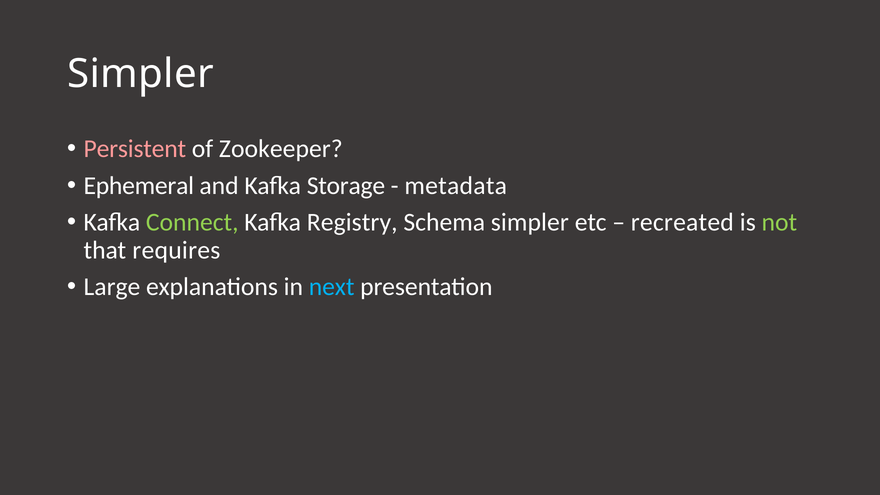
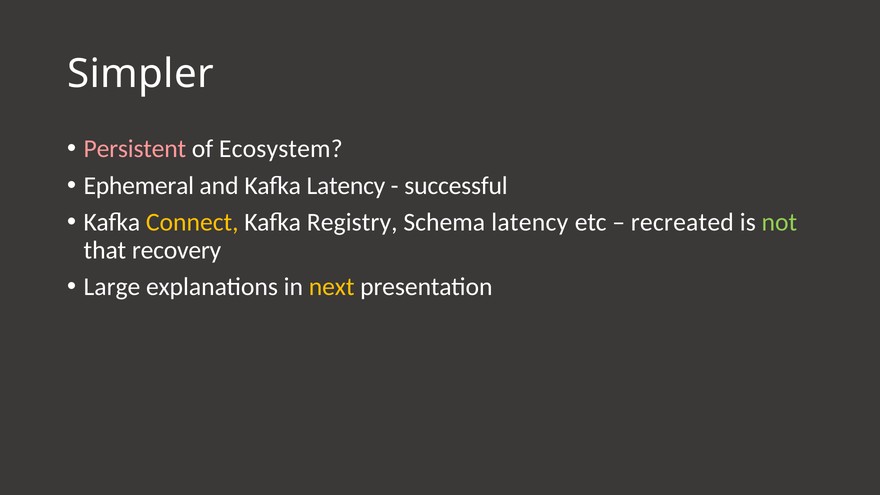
Zookeeper: Zookeeper -> Ecosystem
Kafka Storage: Storage -> Latency
metadata: metadata -> successful
Connect colour: light green -> yellow
Schema simpler: simpler -> latency
requires: requires -> recovery
next colour: light blue -> yellow
